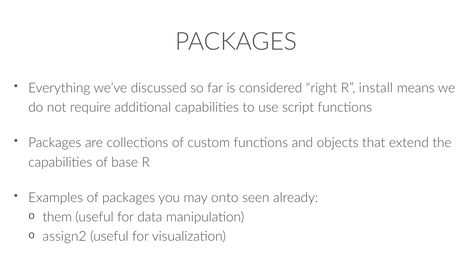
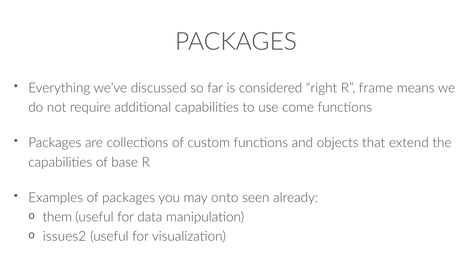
install: install -> frame
script: script -> come
assign2: assign2 -> issues2
